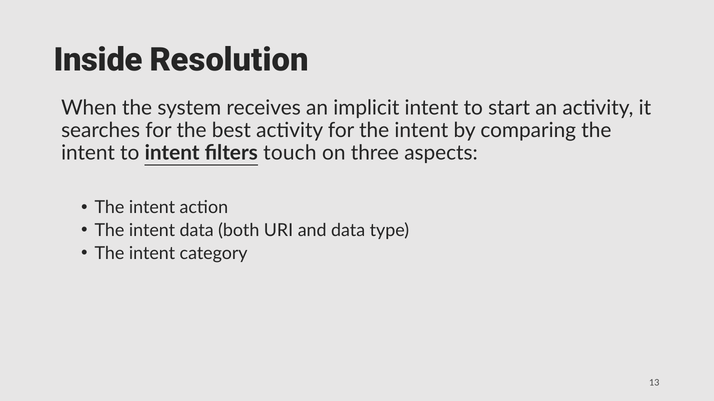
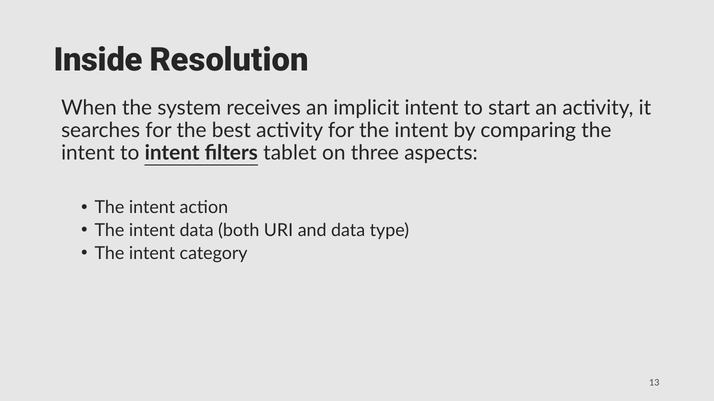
touch: touch -> tablet
